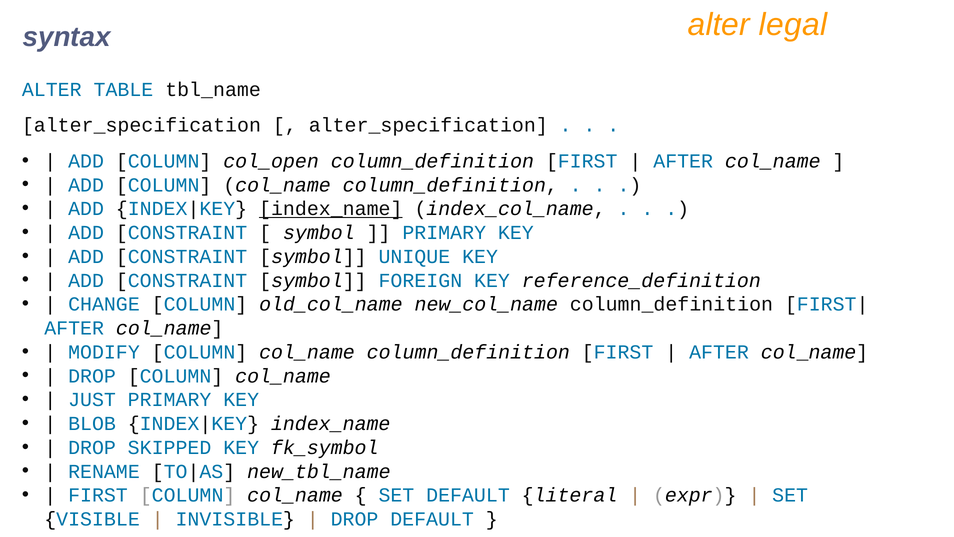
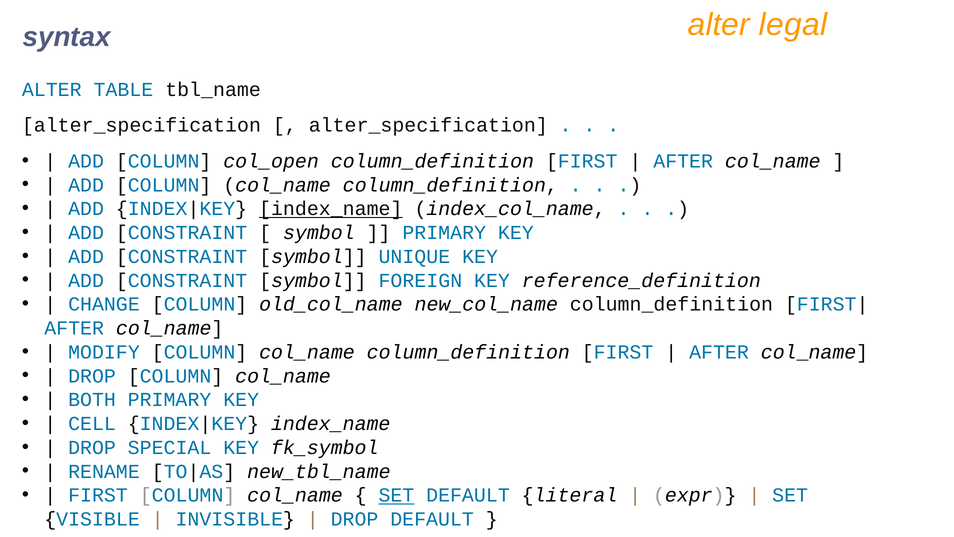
JUST: JUST -> BOTH
BLOB: BLOB -> CELL
SKIPPED: SKIPPED -> SPECIAL
SET at (396, 495) underline: none -> present
